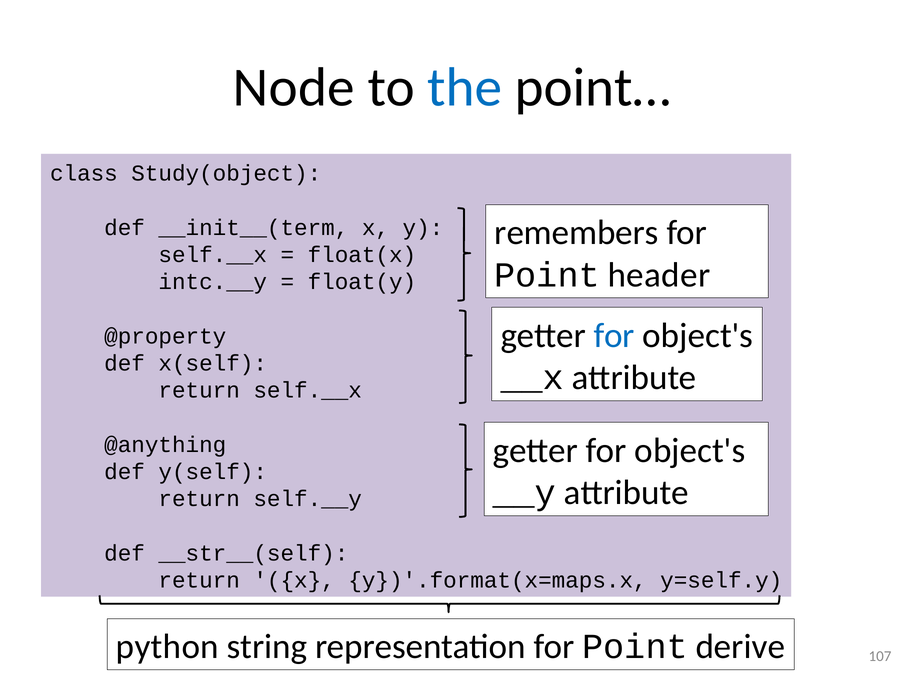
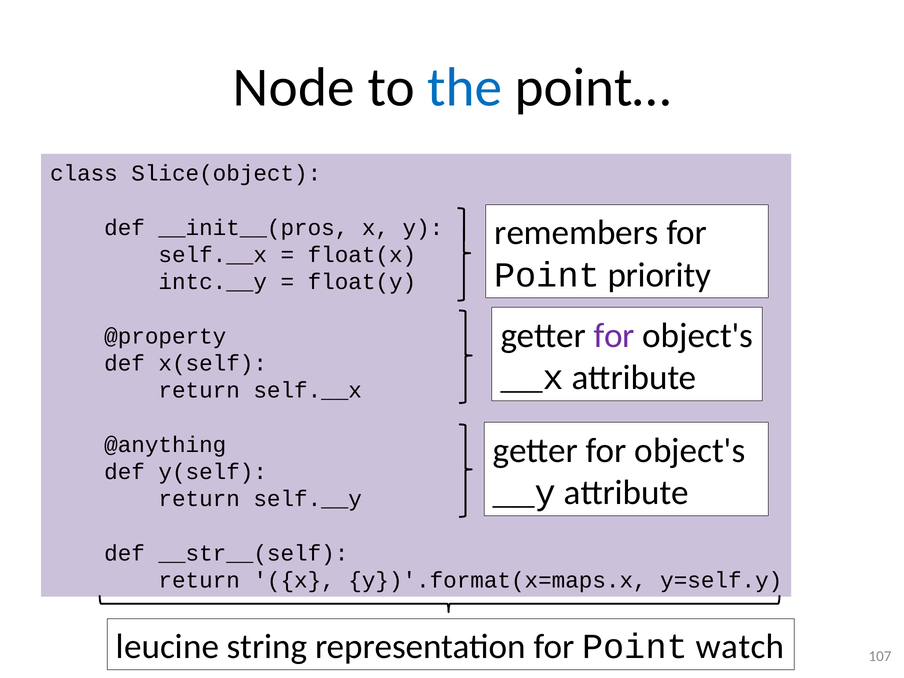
Study(object: Study(object -> Slice(object
__init__(term: __init__(term -> __init__(pros
header: header -> priority
for at (614, 335) colour: blue -> purple
python: python -> leucine
derive: derive -> watch
